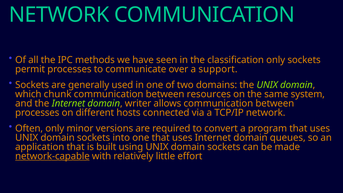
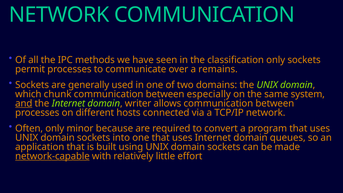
support: support -> remains
resources: resources -> especially
and underline: none -> present
versions: versions -> because
